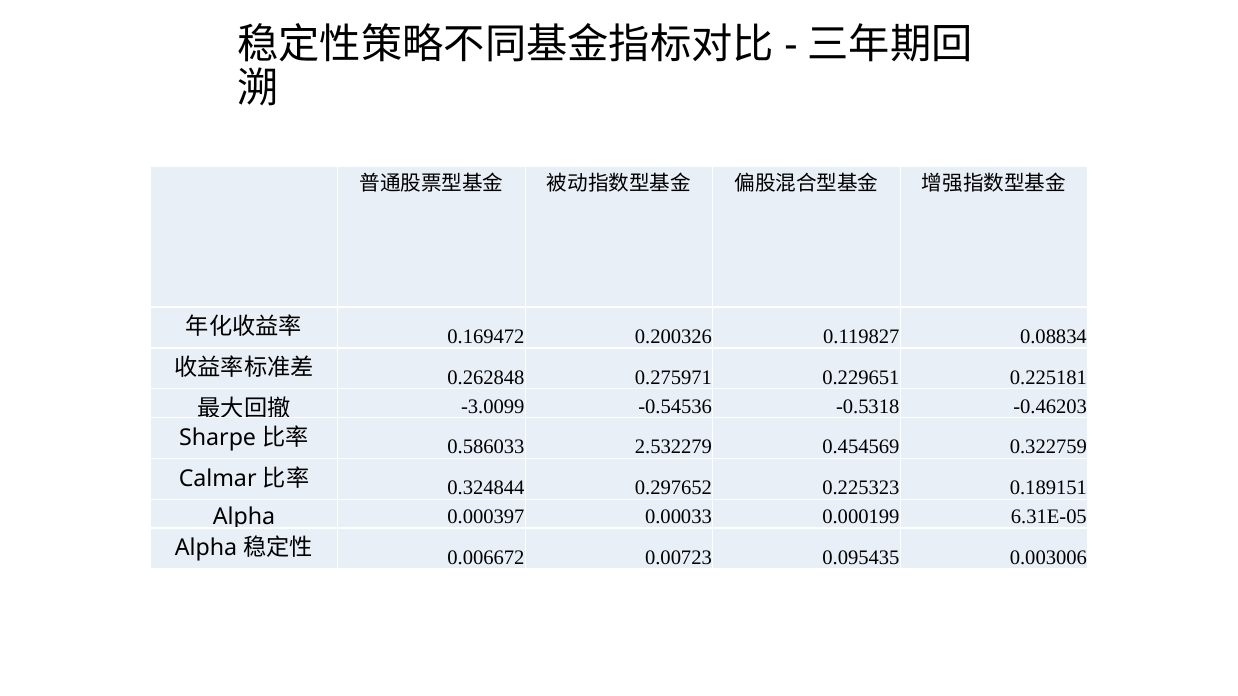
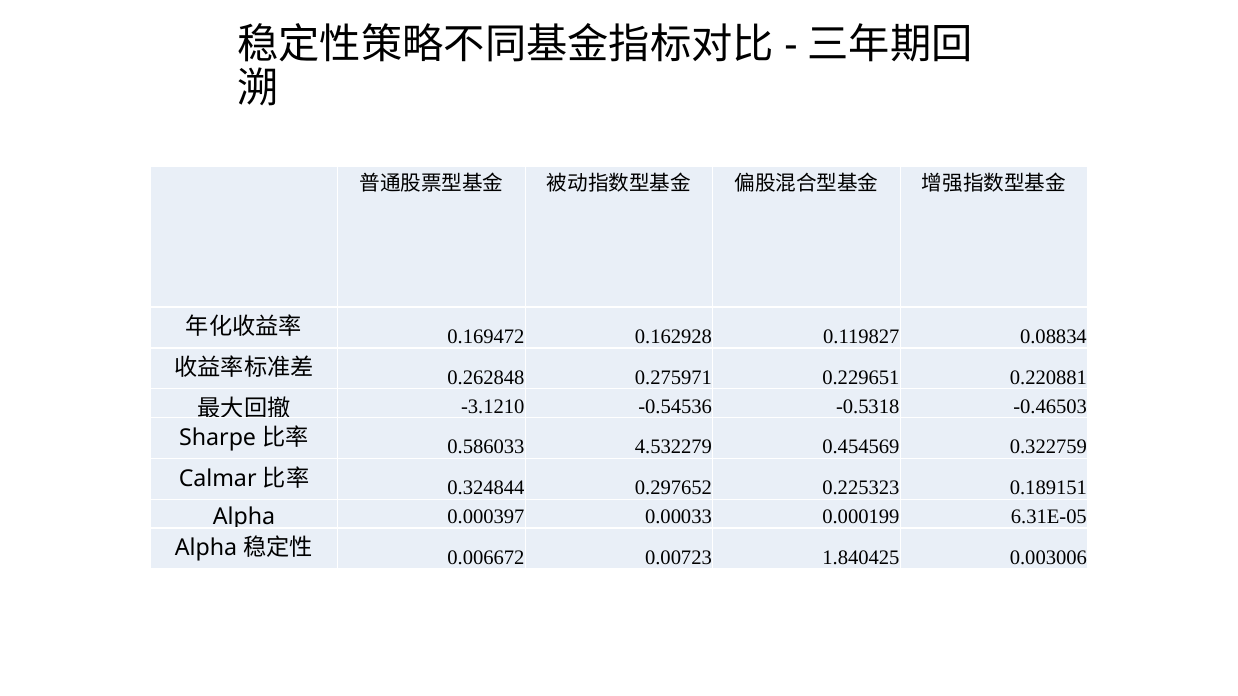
0.200326: 0.200326 -> 0.162928
0.225181: 0.225181 -> 0.220881
-3.0099: -3.0099 -> -3.1210
-0.46203: -0.46203 -> -0.46503
2.532279: 2.532279 -> 4.532279
0.095435: 0.095435 -> 1.840425
